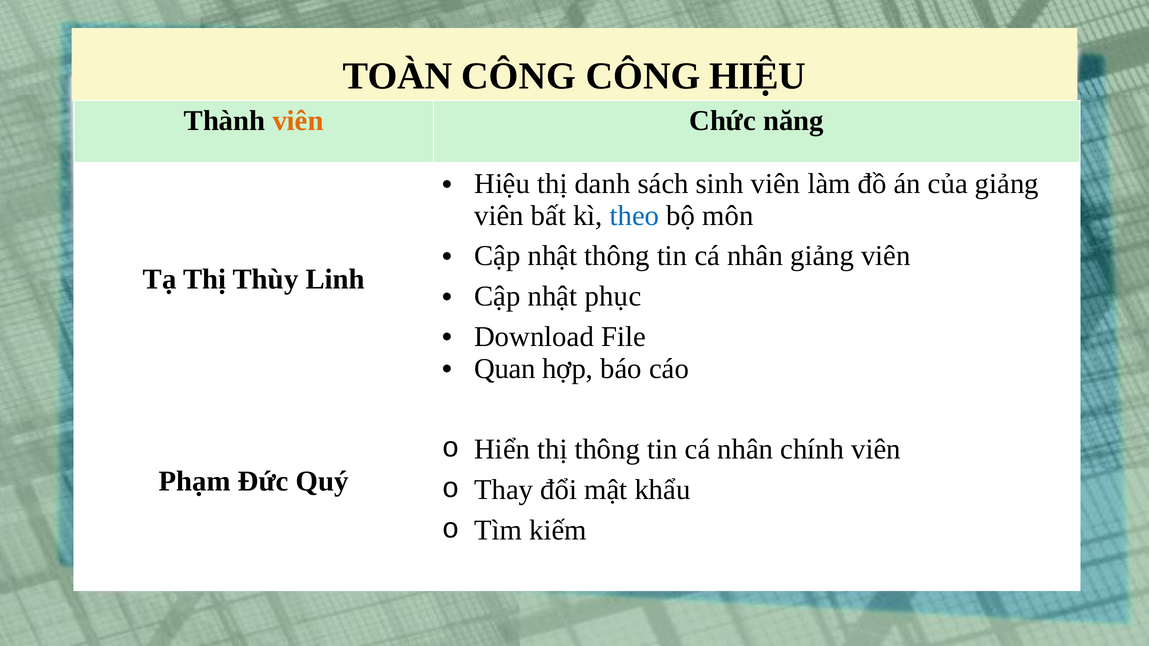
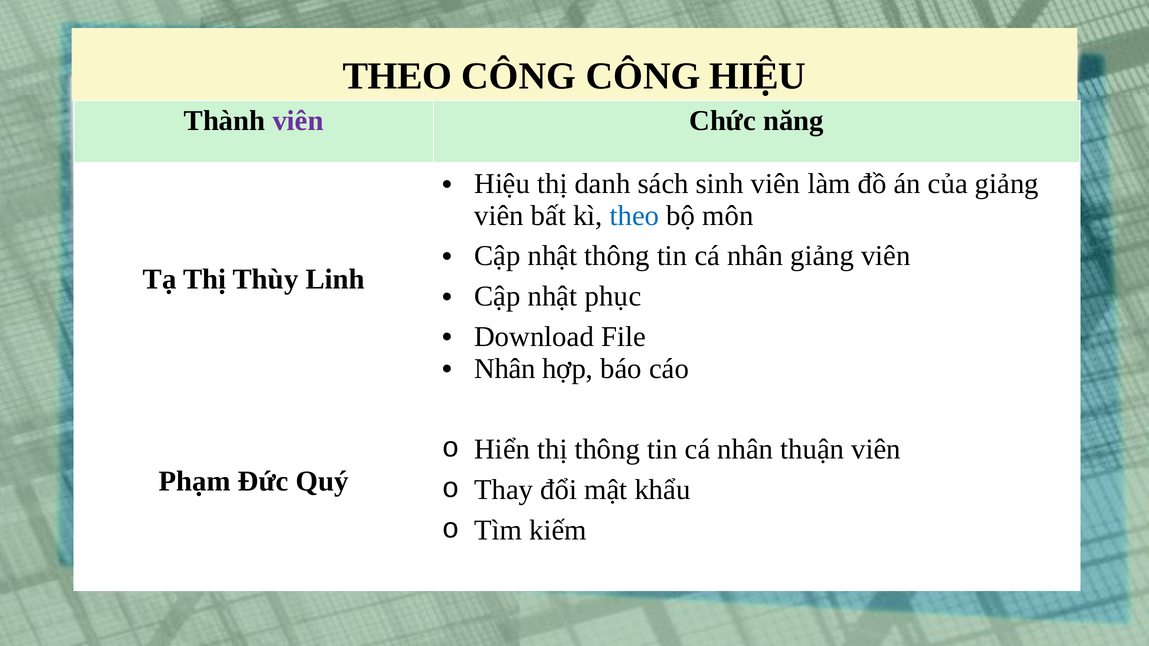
TOÀN at (398, 76): TOÀN -> THEO
viên at (298, 121) colour: orange -> purple
Quan at (505, 369): Quan -> Nhân
chính: chính -> thuận
